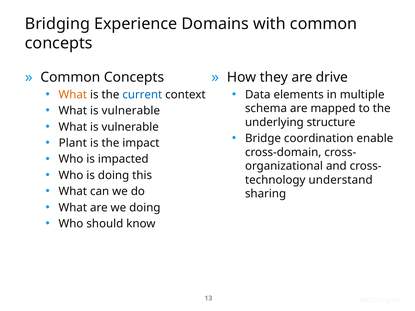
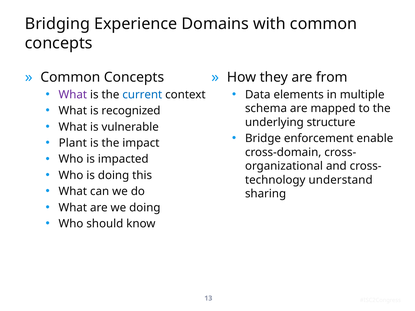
drive: drive -> from
What at (73, 95) colour: orange -> purple
vulnerable at (131, 111): vulnerable -> recognized
coordination: coordination -> enforcement
